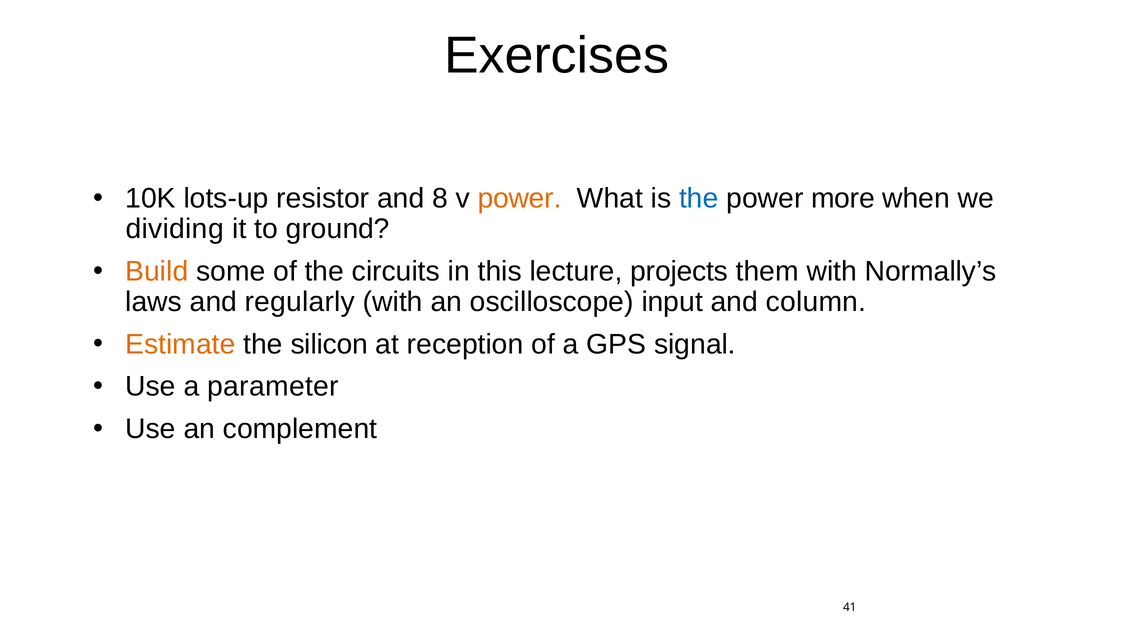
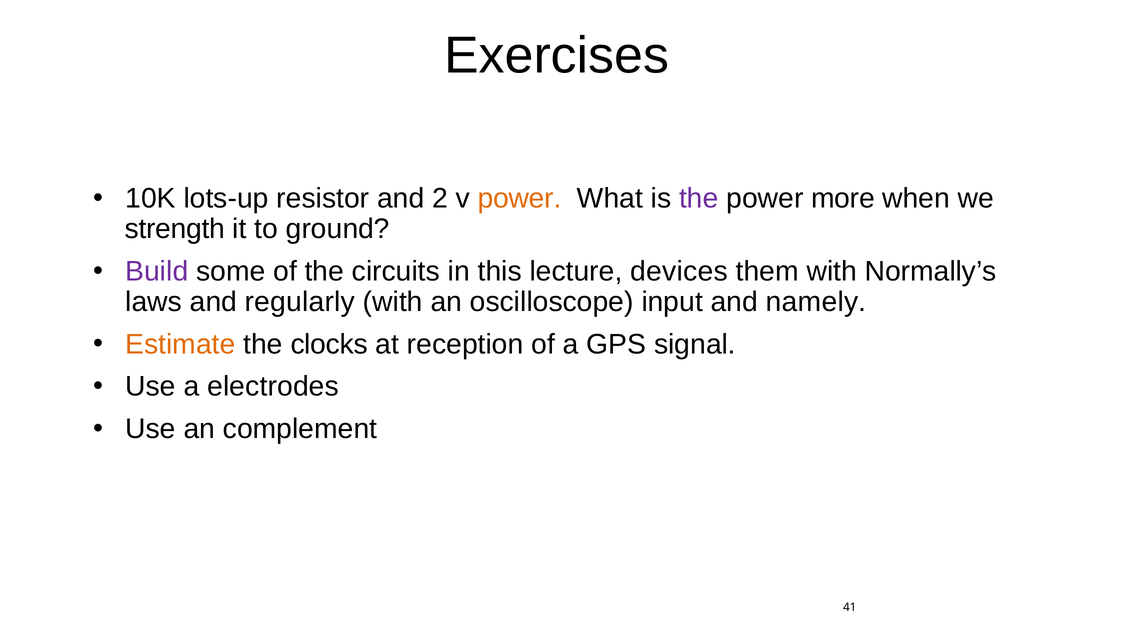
8: 8 -> 2
the at (699, 199) colour: blue -> purple
dividing: dividing -> strength
Build colour: orange -> purple
projects: projects -> devices
column: column -> namely
silicon: silicon -> clocks
parameter: parameter -> electrodes
